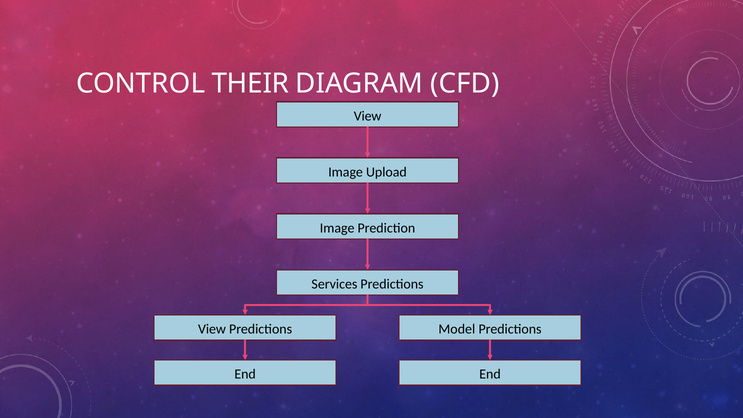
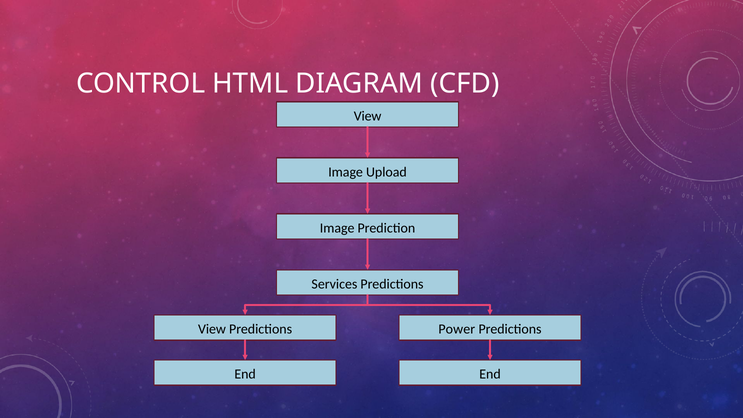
THEIR: THEIR -> HTML
Model: Model -> Power
